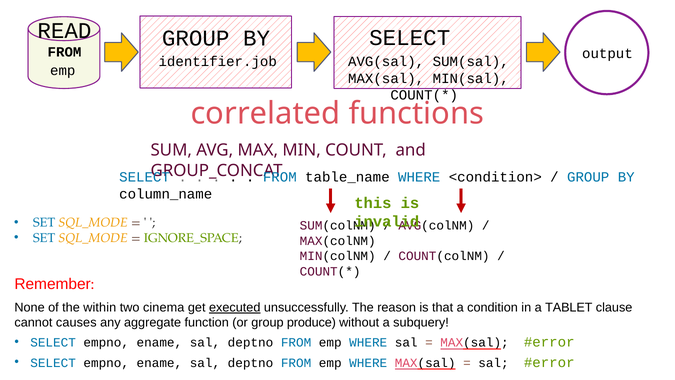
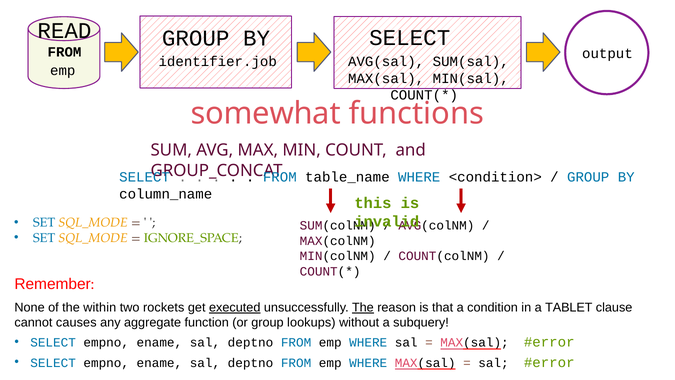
correlated: correlated -> somewhat
cinema: cinema -> rockets
The at (363, 307) underline: none -> present
produce: produce -> lookups
